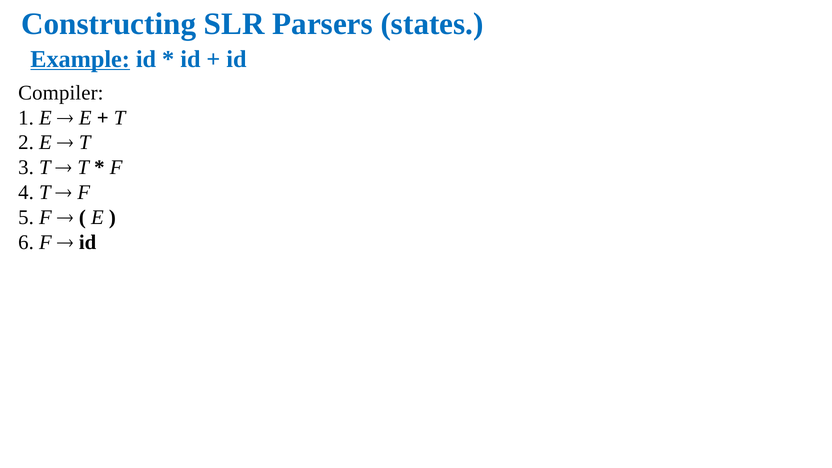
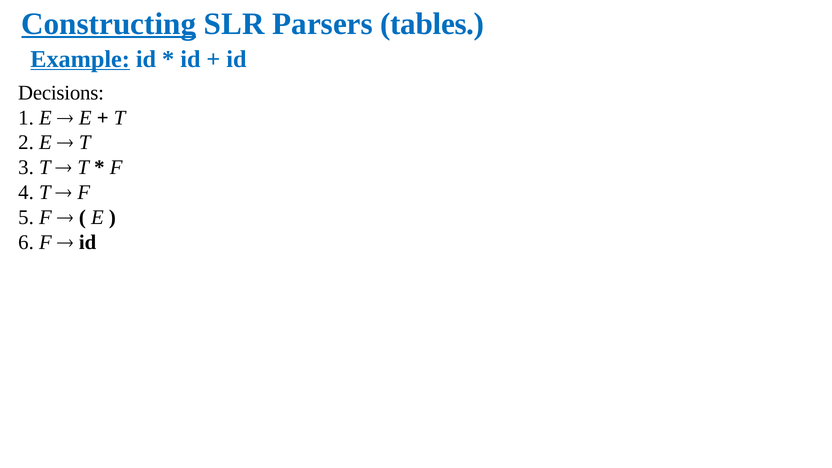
Constructing underline: none -> present
states: states -> tables
Compiler: Compiler -> Decisions
